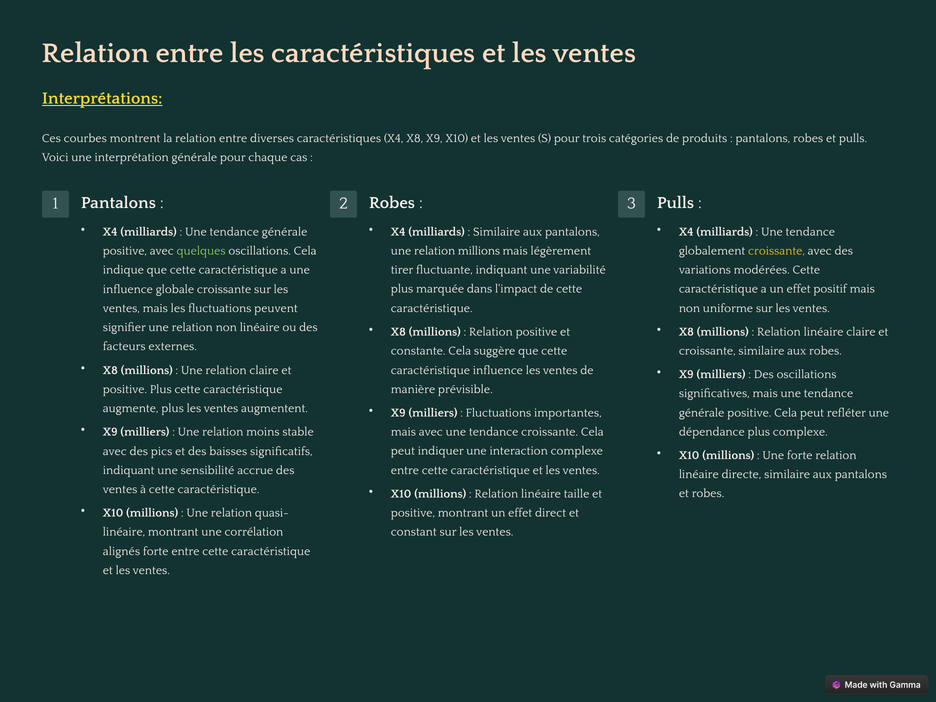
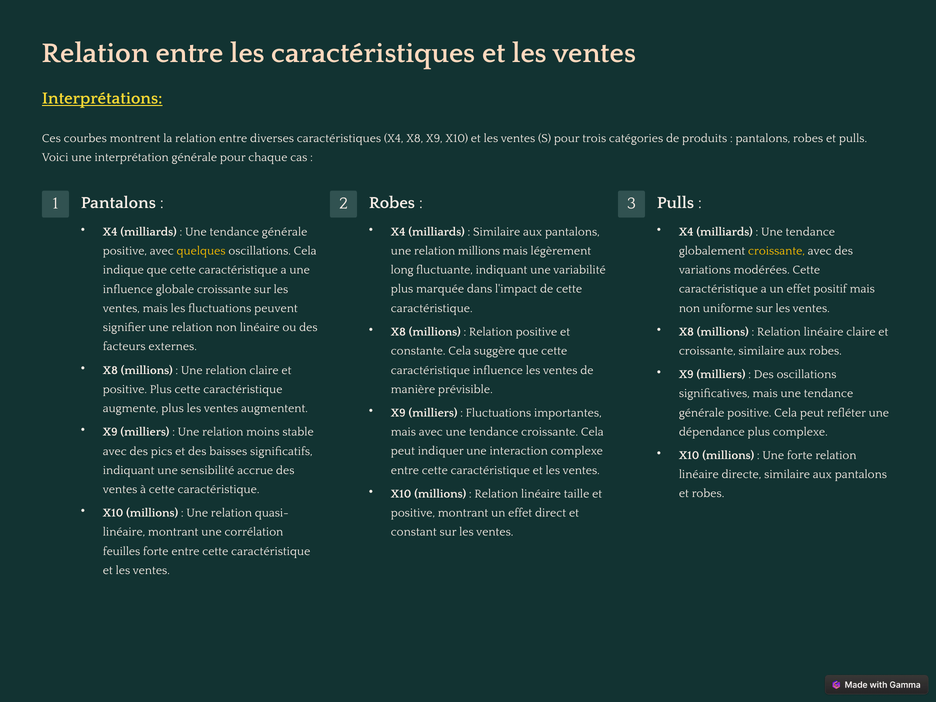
quelques colour: light green -> yellow
tirer: tirer -> long
alignés: alignés -> feuilles
